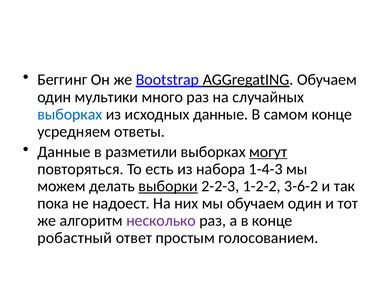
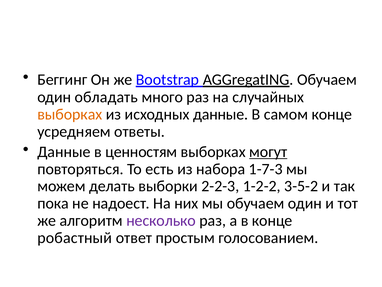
мультики: мультики -> обладать
выборках at (70, 114) colour: blue -> orange
разметили: разметили -> ценностям
1-4-3: 1-4-3 -> 1-7-3
выборки underline: present -> none
3-6-2: 3-6-2 -> 3-5-2
